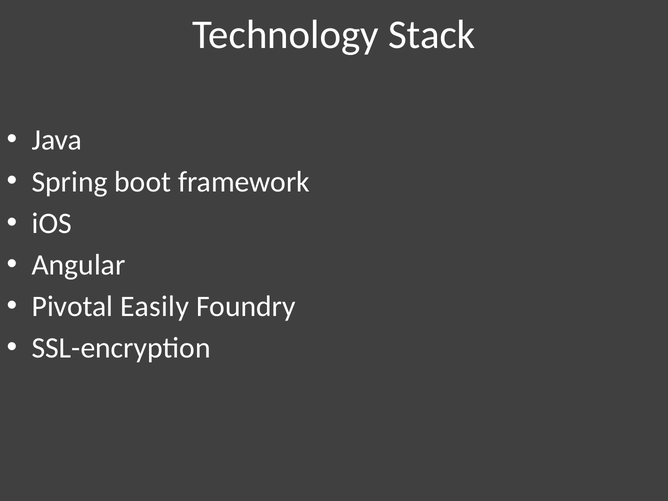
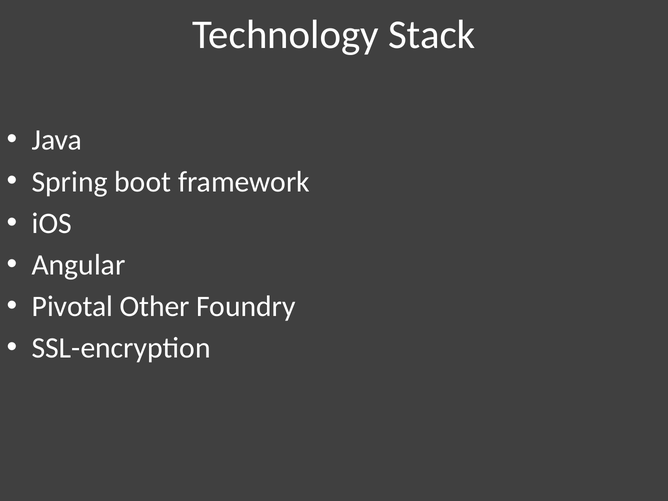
Easily: Easily -> Other
